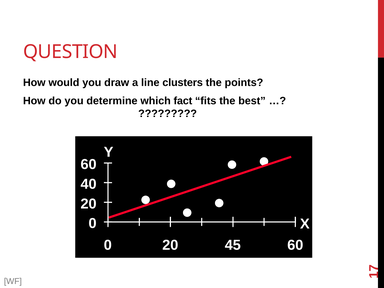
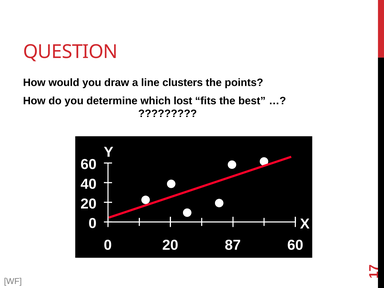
fact: fact -> lost
45: 45 -> 87
